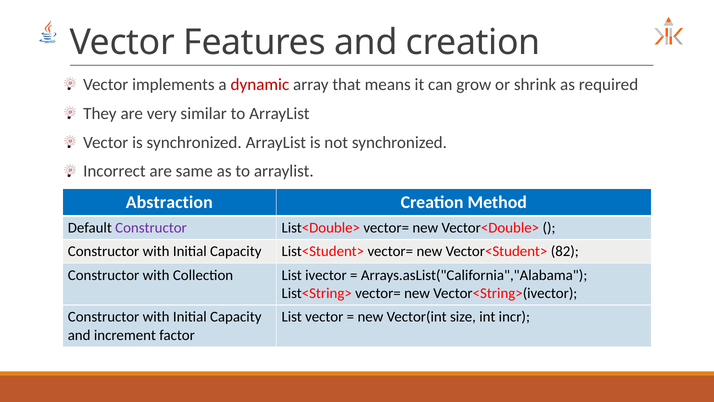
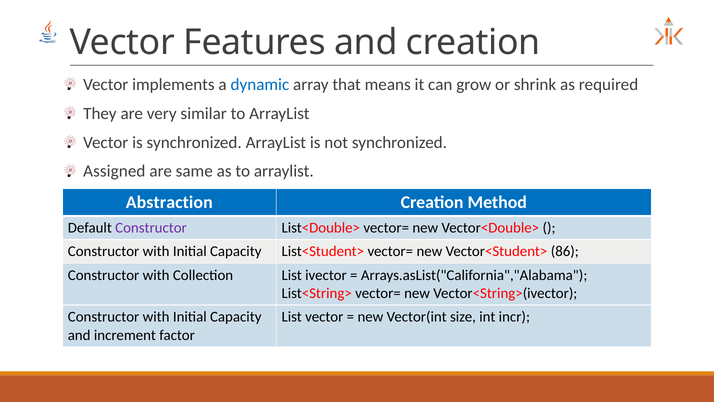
dynamic colour: red -> blue
Incorrect: Incorrect -> Assigned
82: 82 -> 86
